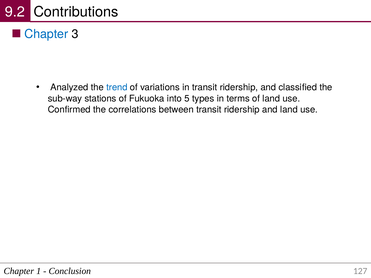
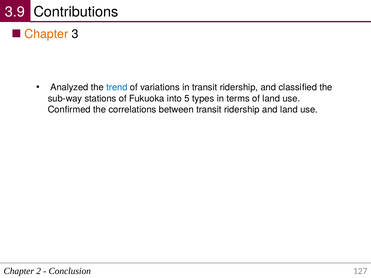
9.2: 9.2 -> 3.9
Chapter at (46, 34) colour: blue -> orange
1: 1 -> 2
